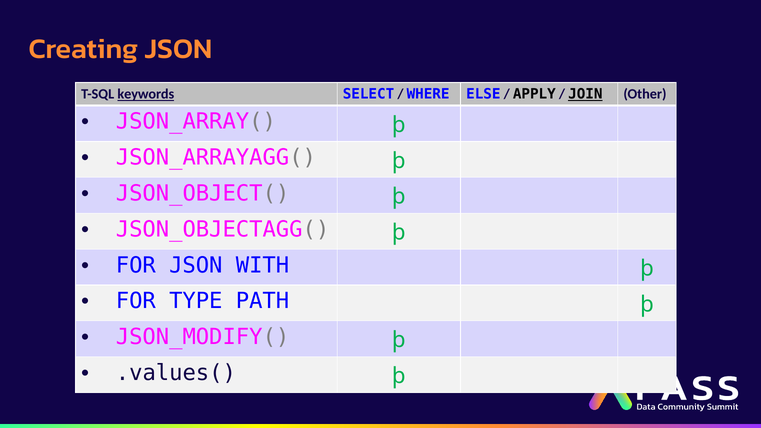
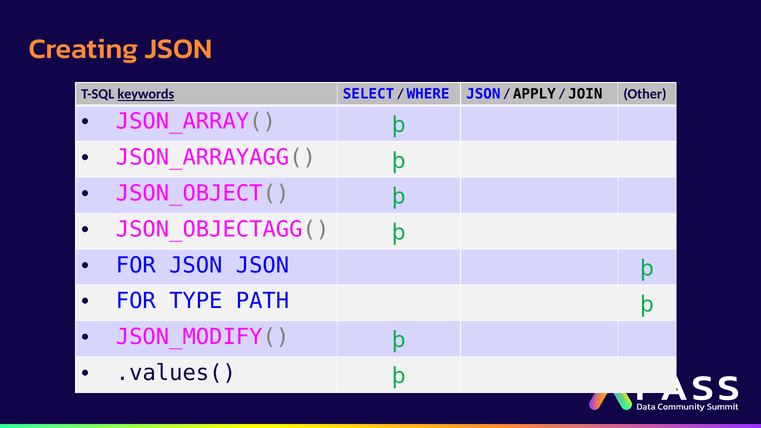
WHERE ELSE: ELSE -> JSON
JOIN underline: present -> none
JSON WITH: WITH -> JSON
